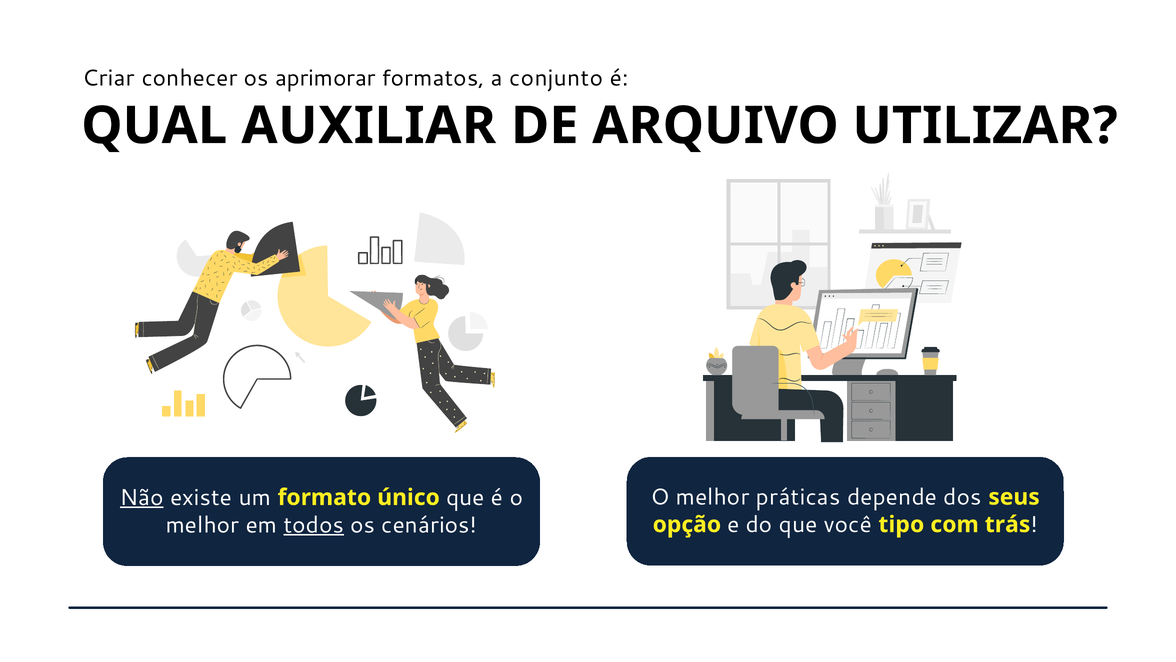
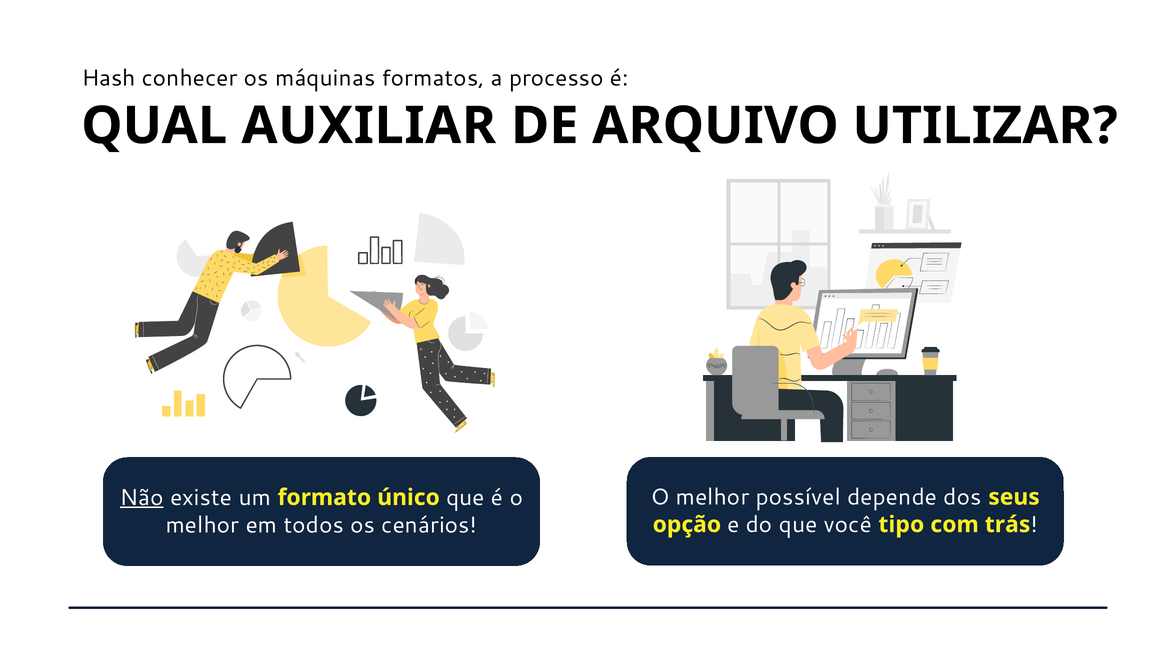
Criar: Criar -> Hash
aprimorar: aprimorar -> máquinas
conjunto: conjunto -> processo
práticas: práticas -> possível
todos underline: present -> none
